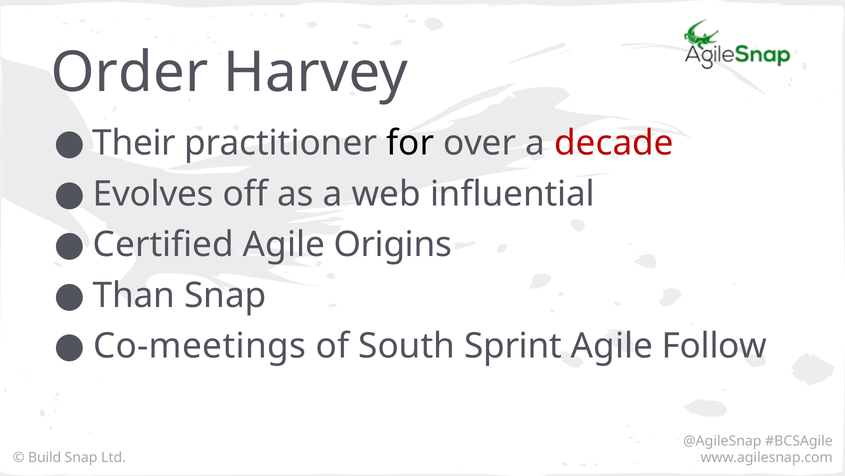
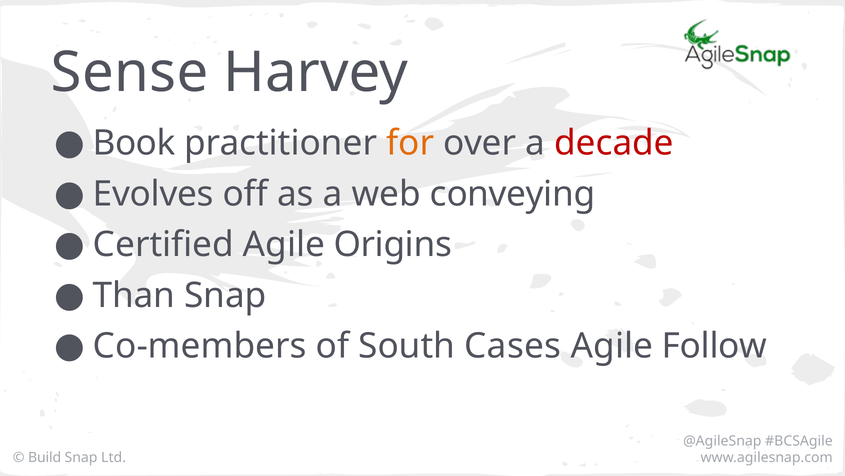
Order: Order -> Sense
Their: Their -> Book
for colour: black -> orange
influential: influential -> conveying
Co-meetings: Co-meetings -> Co-members
Sprint: Sprint -> Cases
